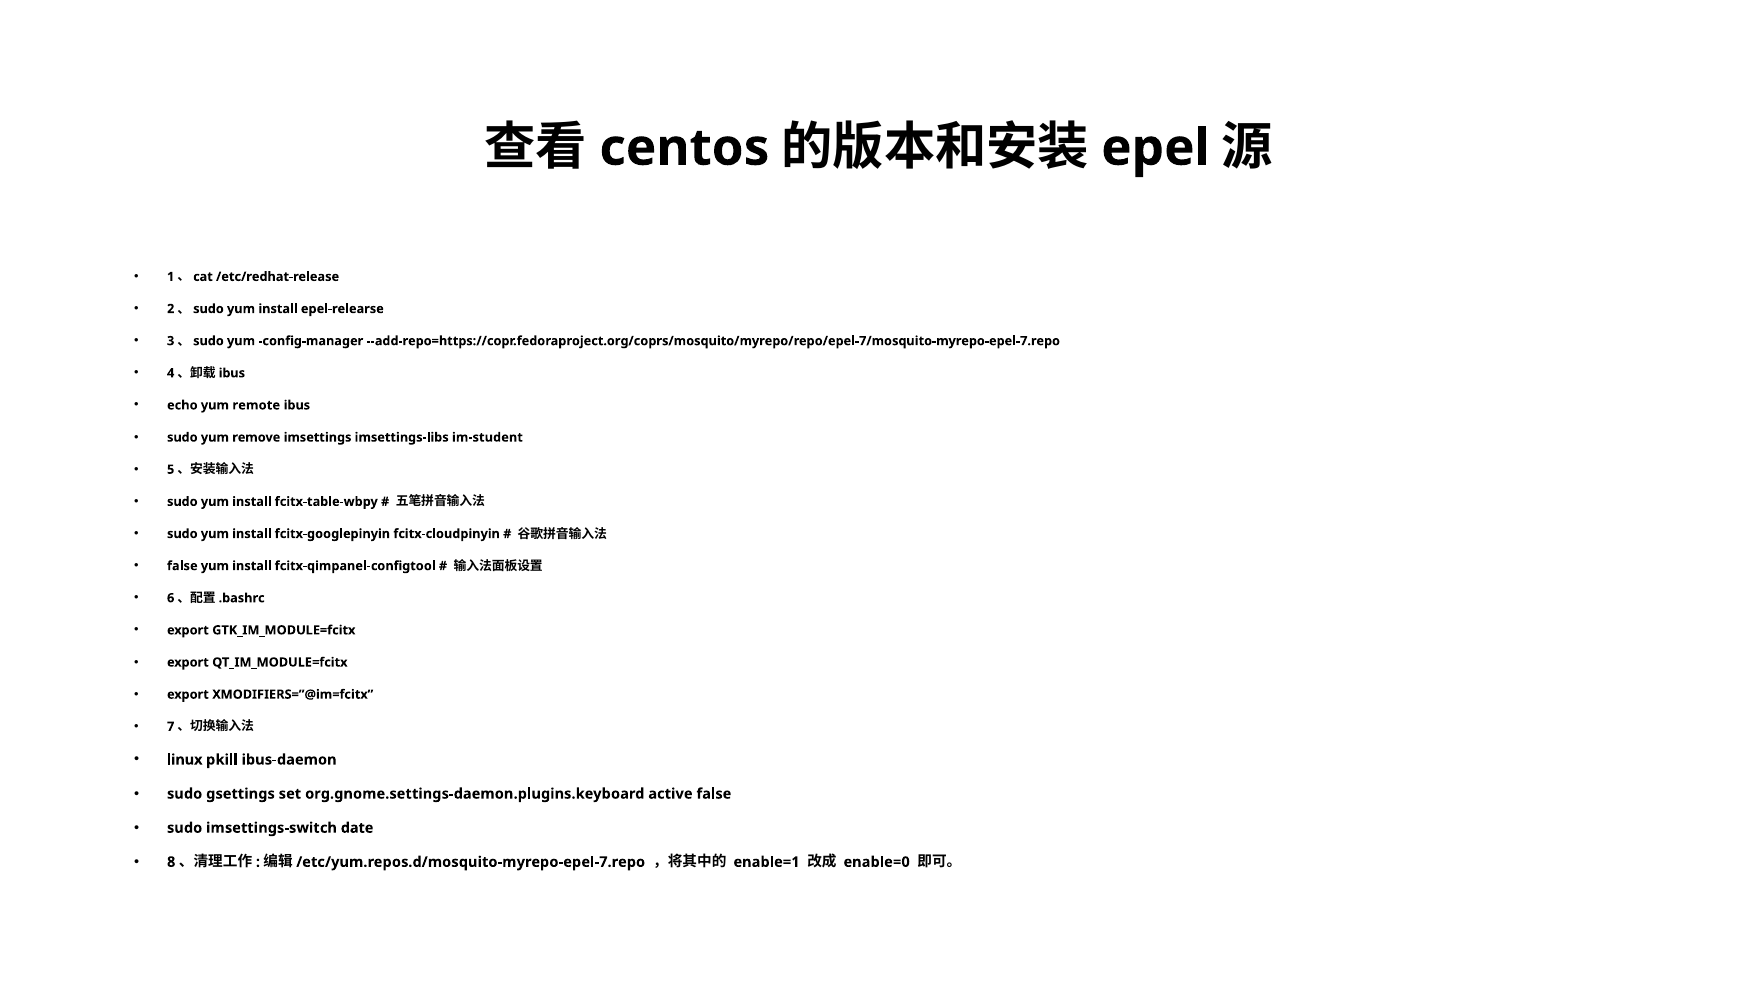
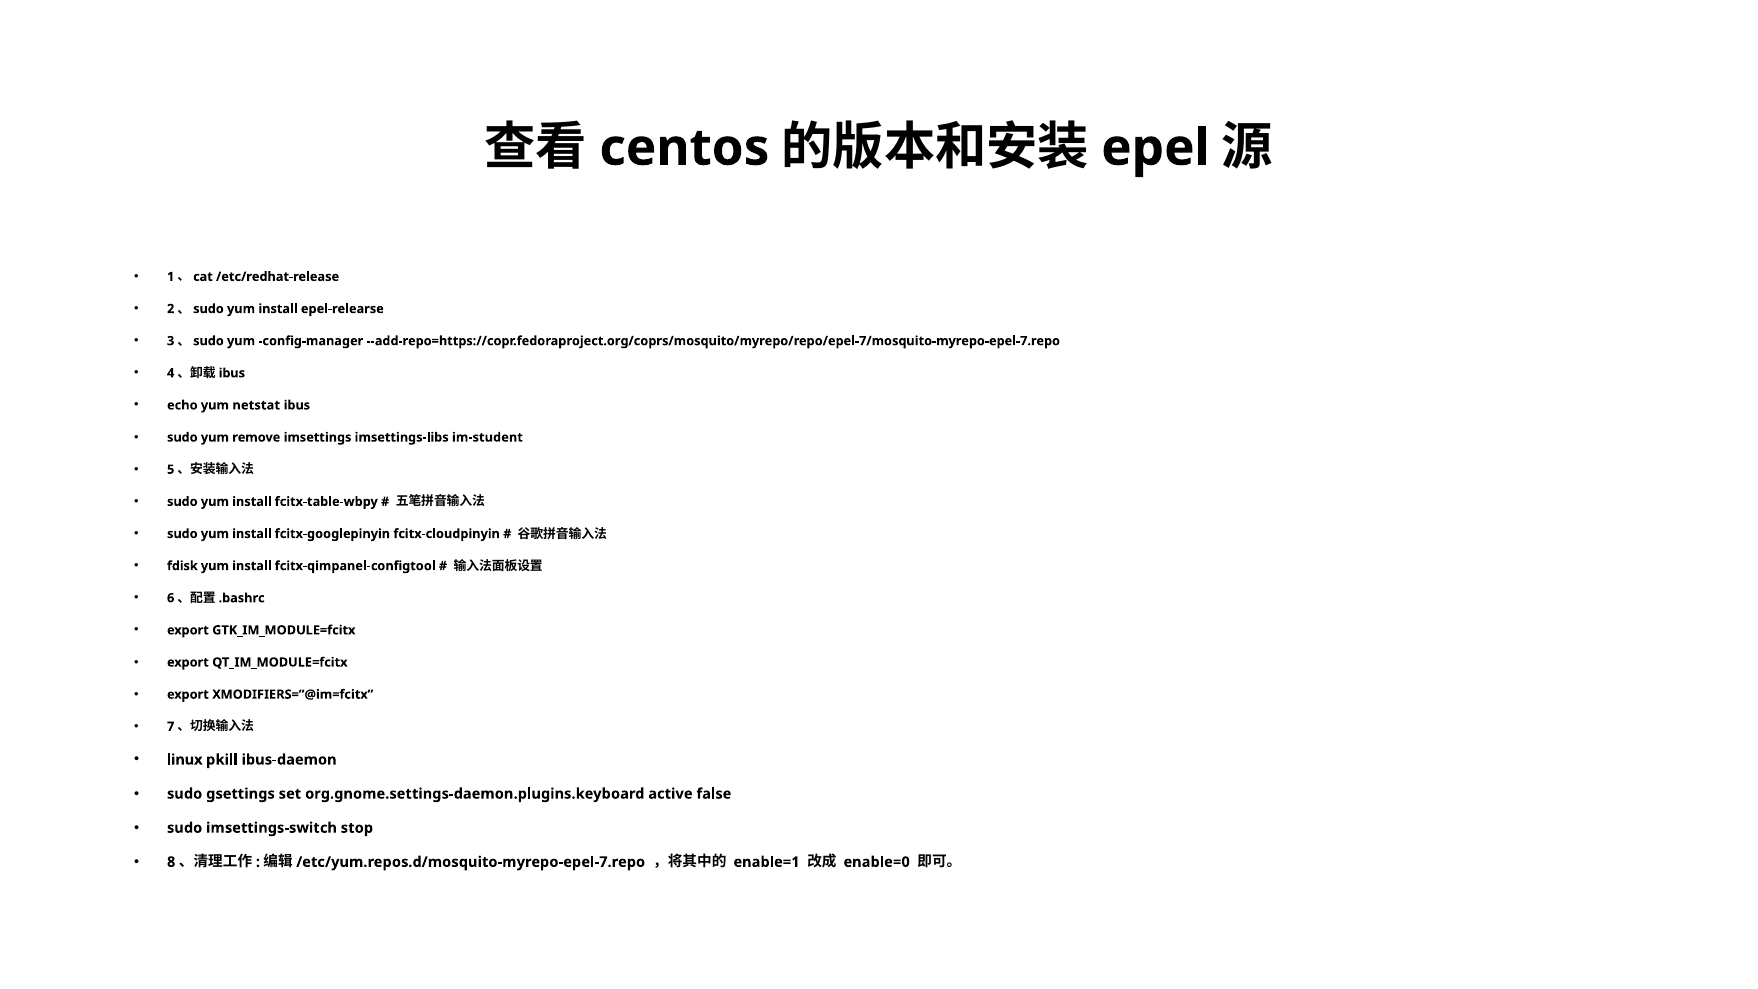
remote: remote -> netstat
false at (182, 566): false -> fdisk
date: date -> stop
